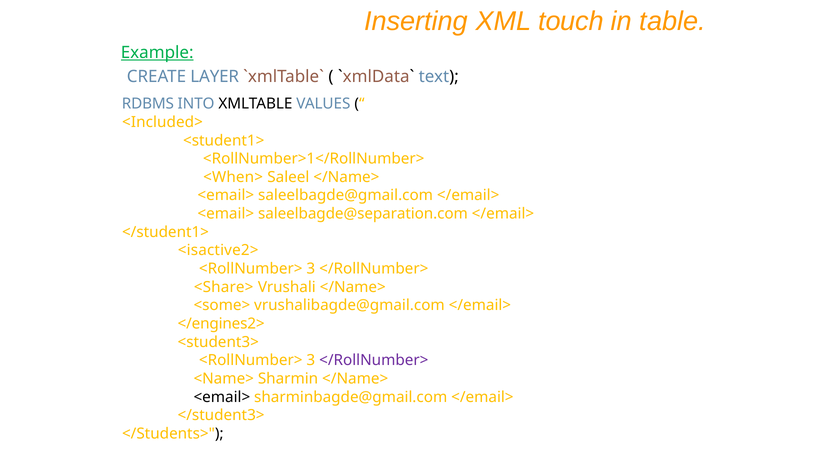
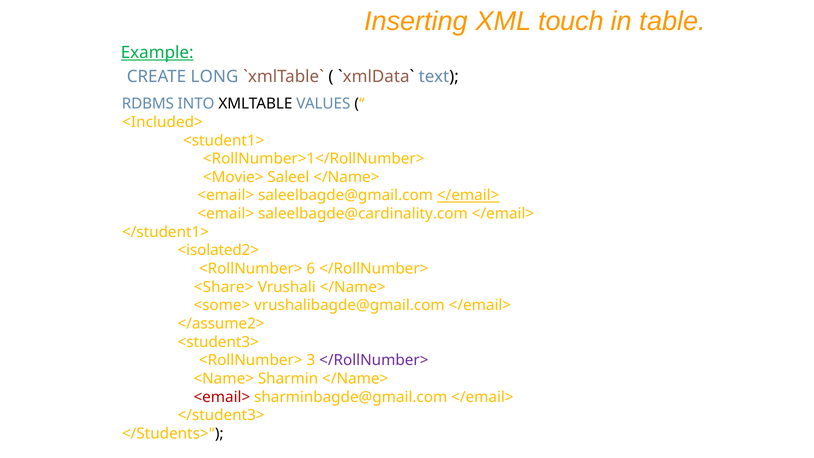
LAYER: LAYER -> LONG
<When>: <When> -> <Movie>
</email> at (468, 195) underline: none -> present
saleelbagde@separation.com: saleelbagde@separation.com -> saleelbagde@cardinality.com
<isactive2>: <isactive2> -> <isolated2>
3 at (311, 269): 3 -> 6
</engines2>: </engines2> -> </assume2>
<email> at (222, 397) colour: black -> red
